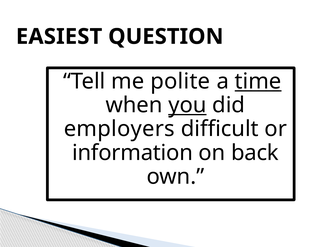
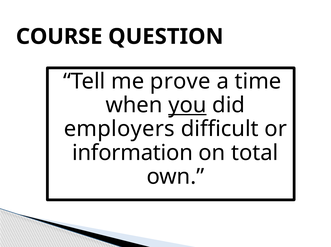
EASIEST: EASIEST -> COURSE
polite: polite -> prove
time underline: present -> none
back: back -> total
